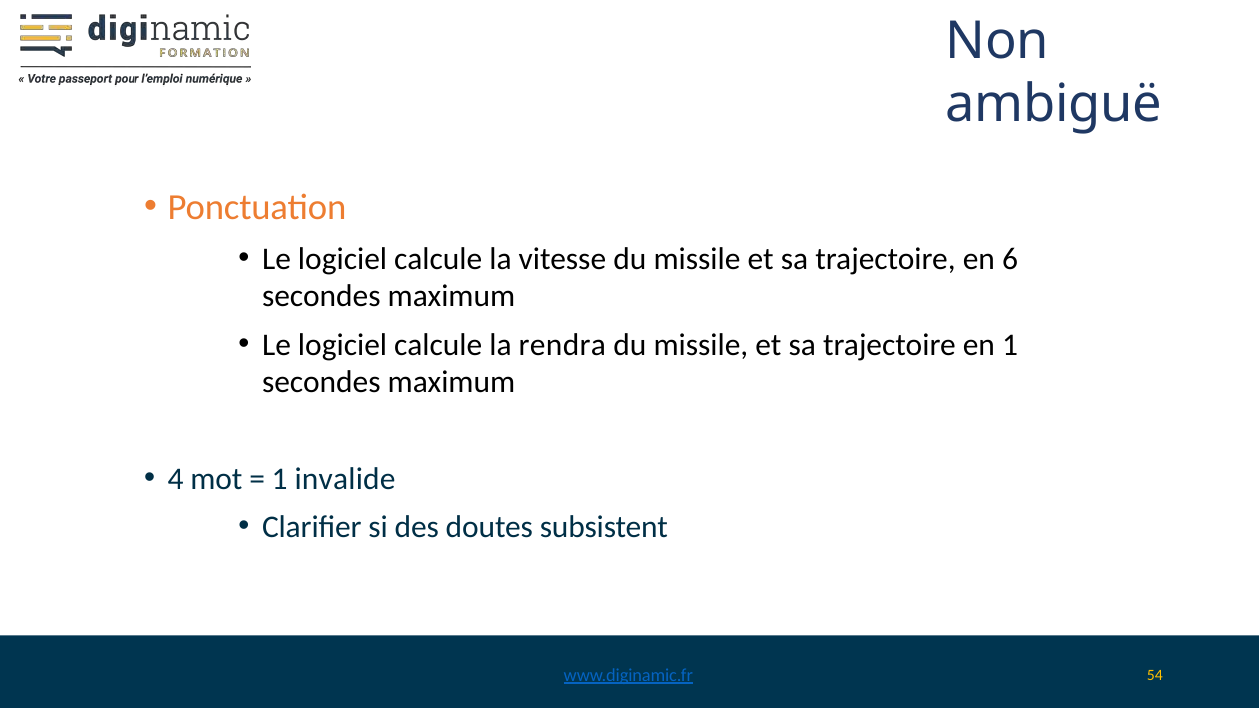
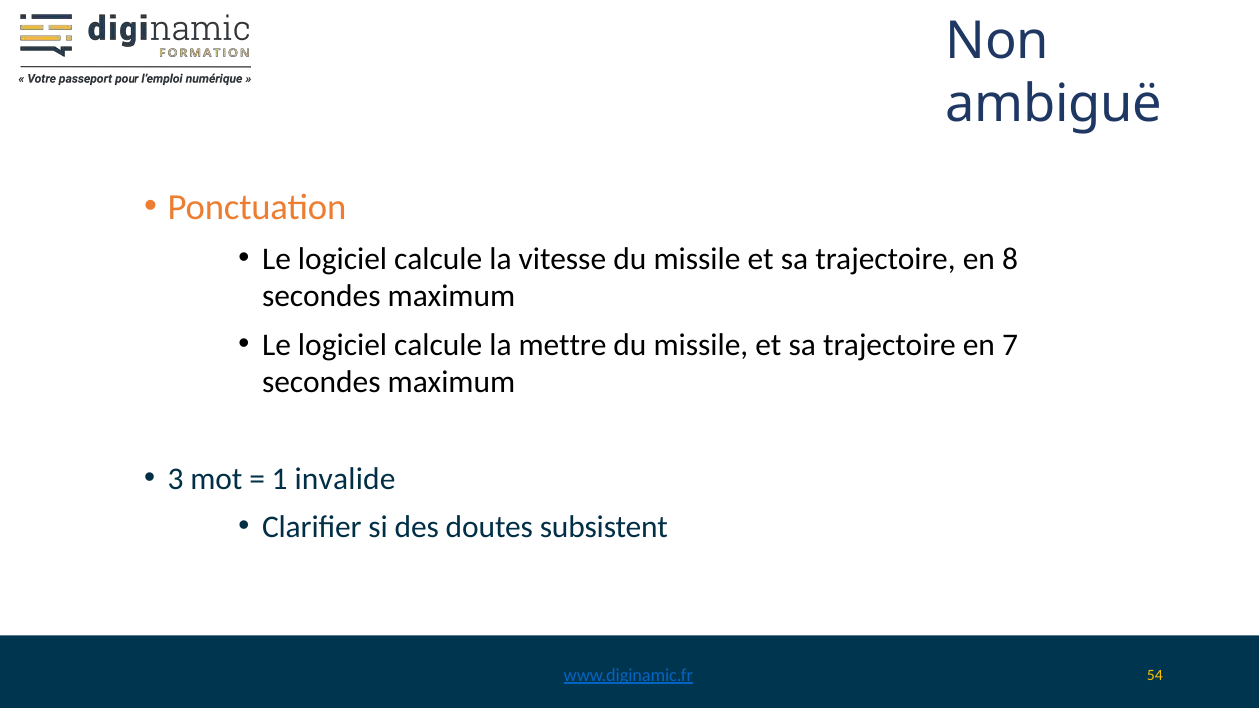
6: 6 -> 8
rendra: rendra -> mettre
en 1: 1 -> 7
4: 4 -> 3
